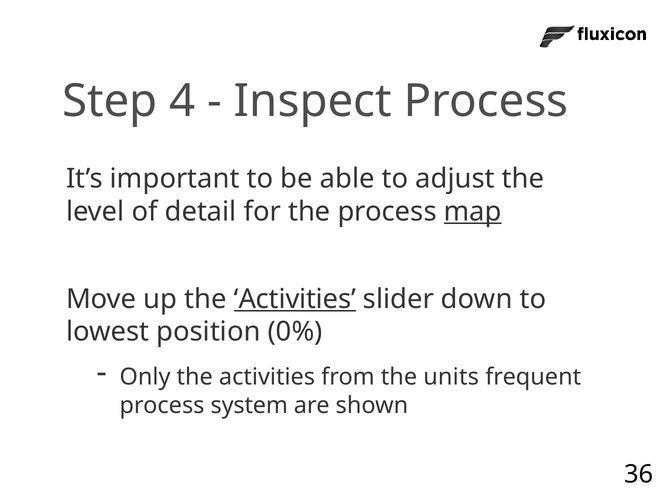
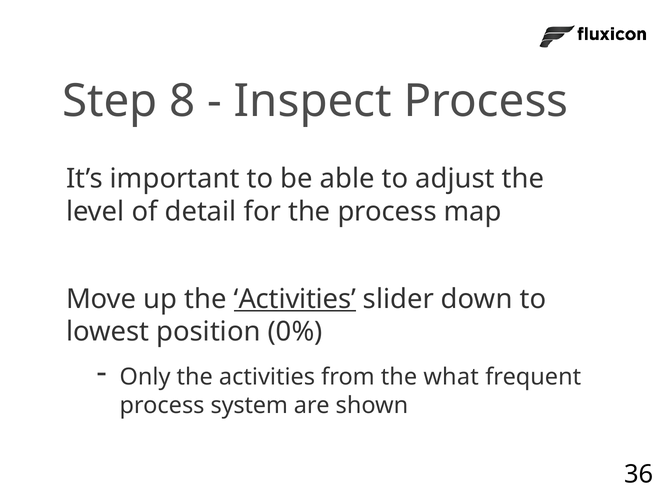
4: 4 -> 8
map underline: present -> none
units: units -> what
